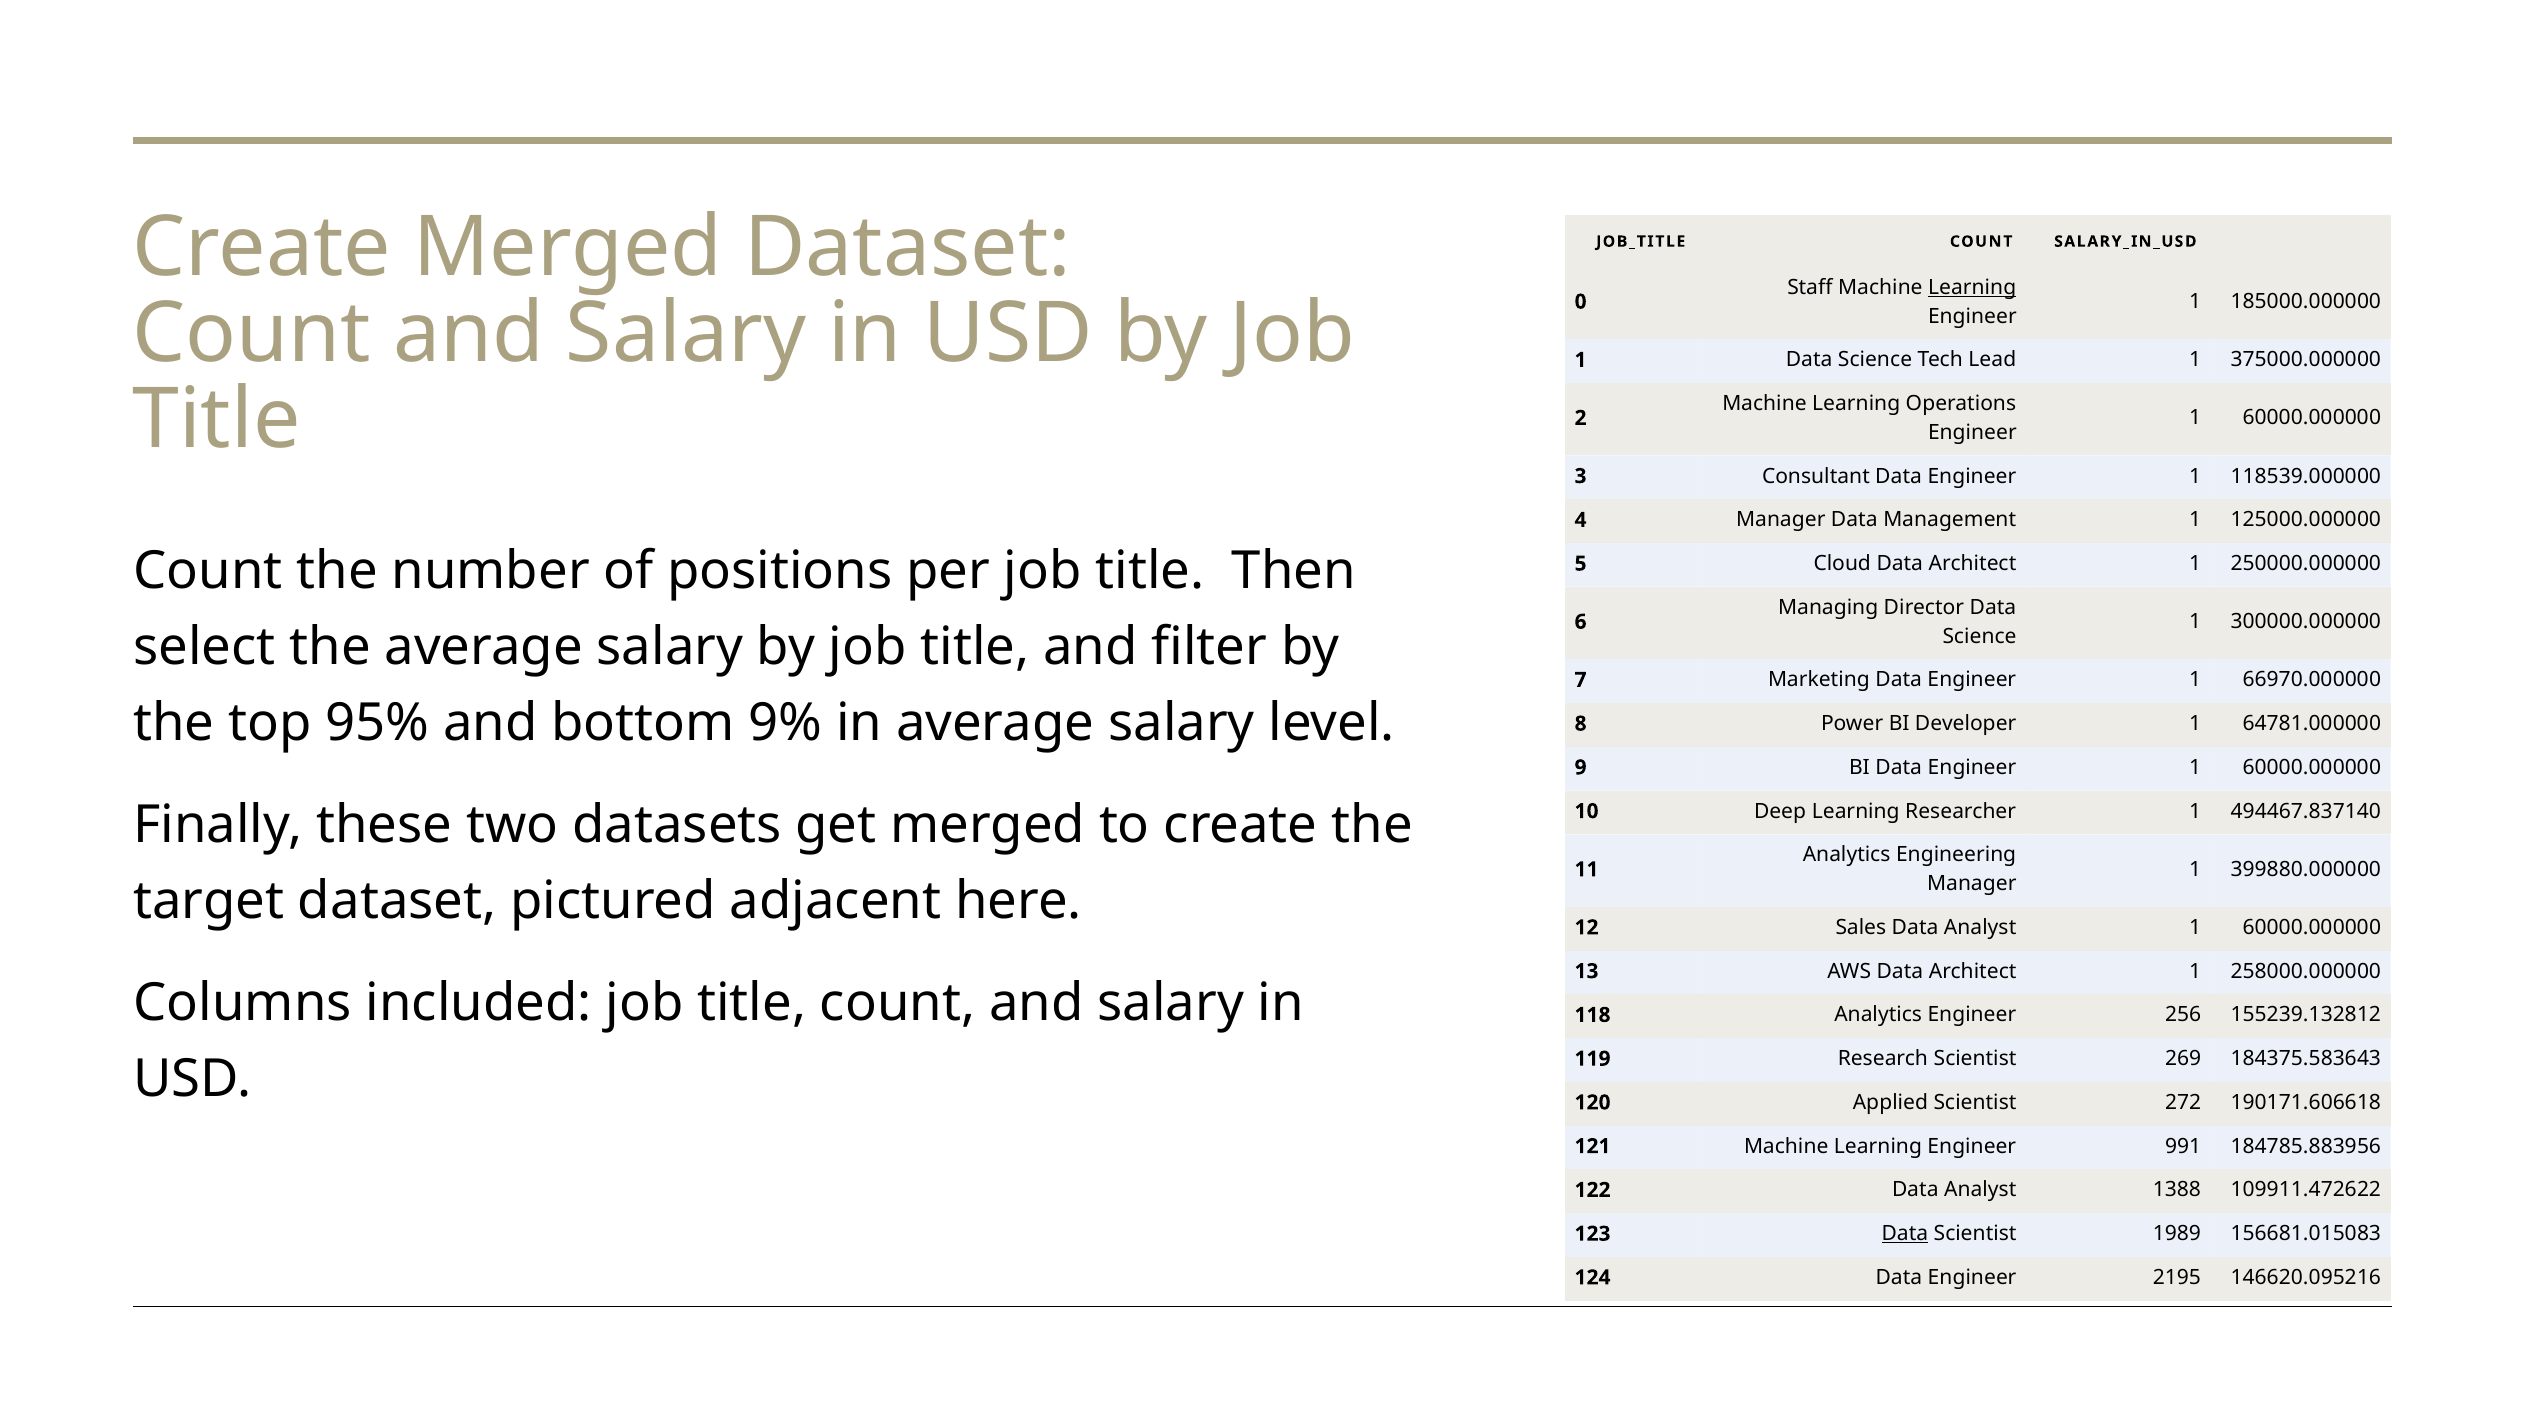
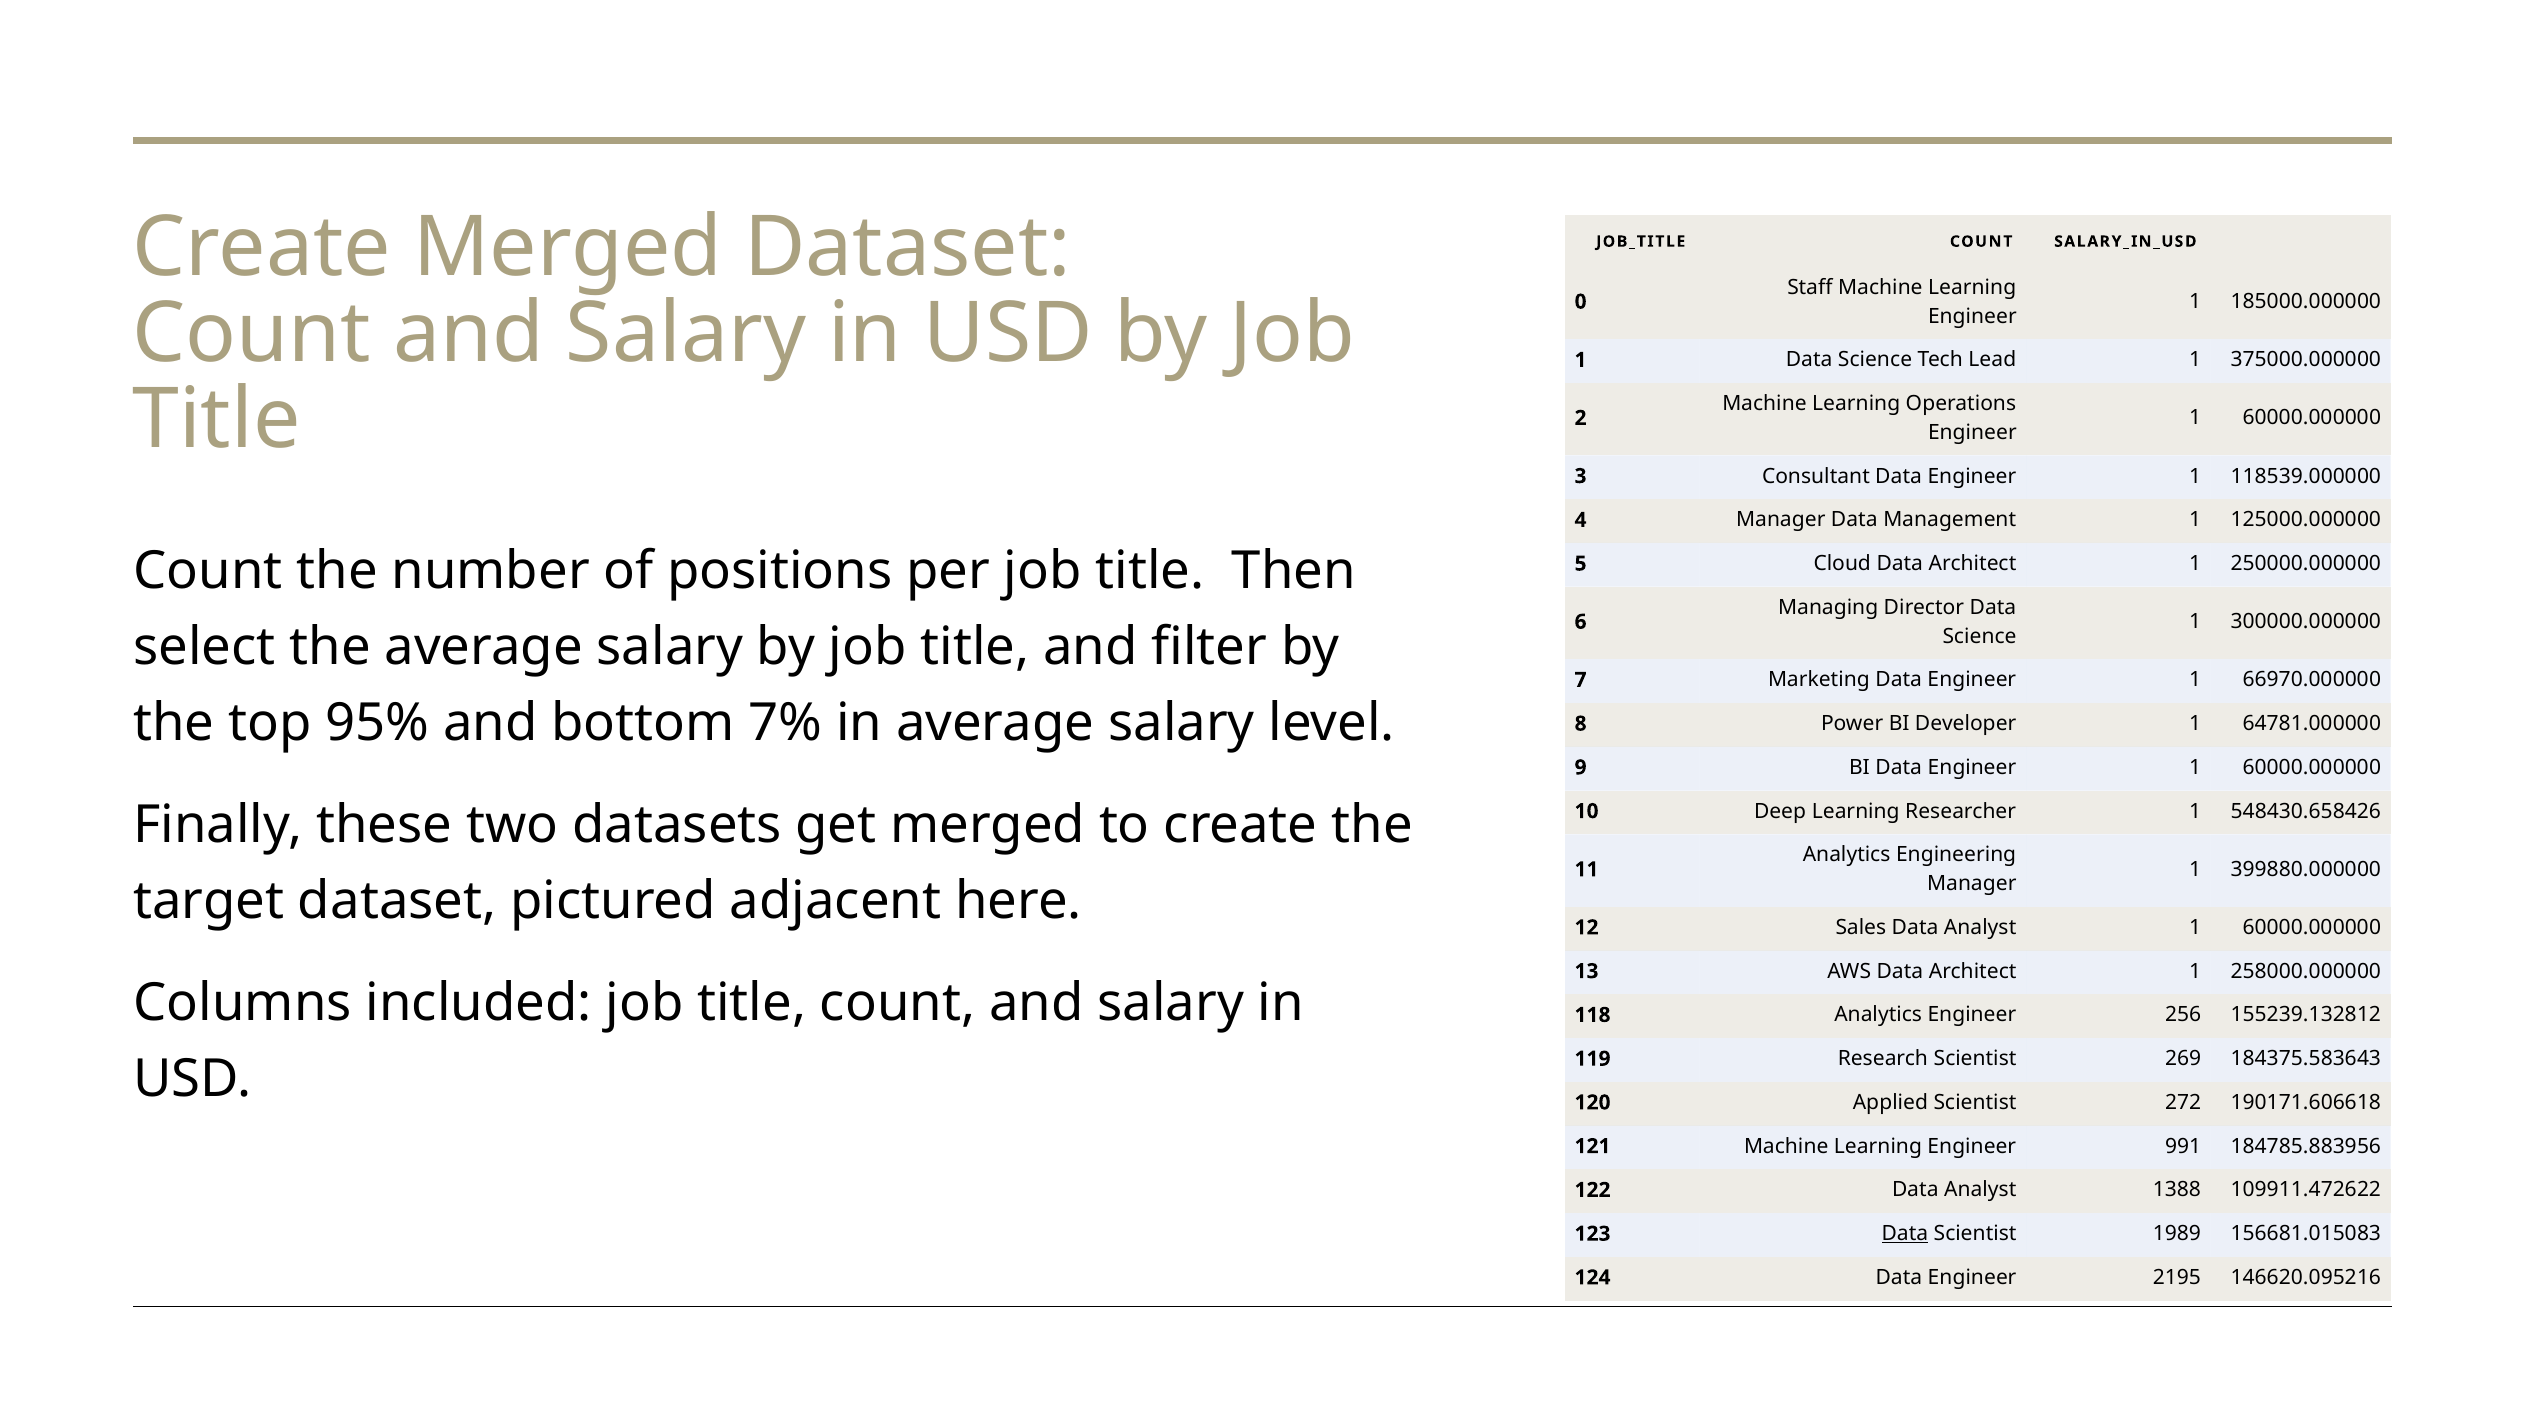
Learning at (1972, 287) underline: present -> none
9%: 9% -> 7%
494467.837140: 494467.837140 -> 548430.658426
